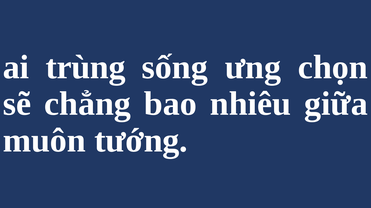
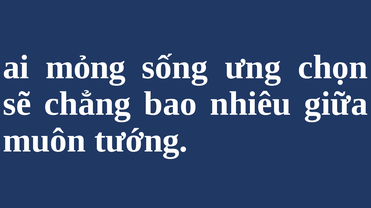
trùng: trùng -> mỏng
